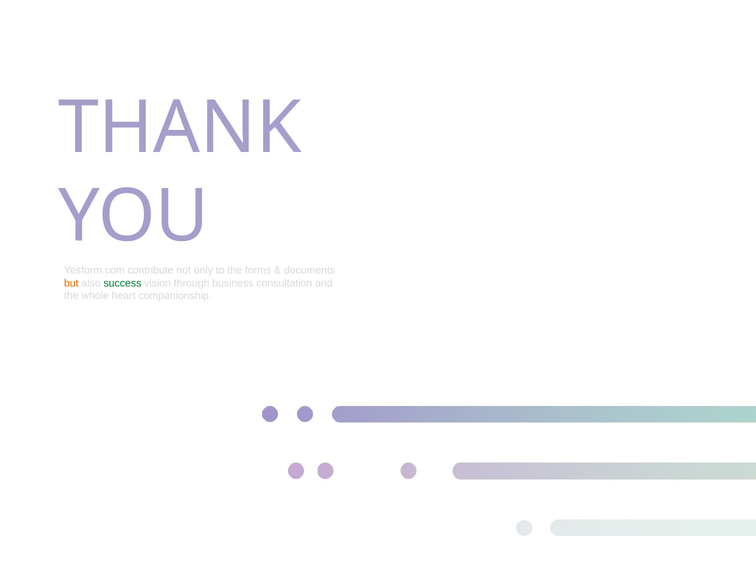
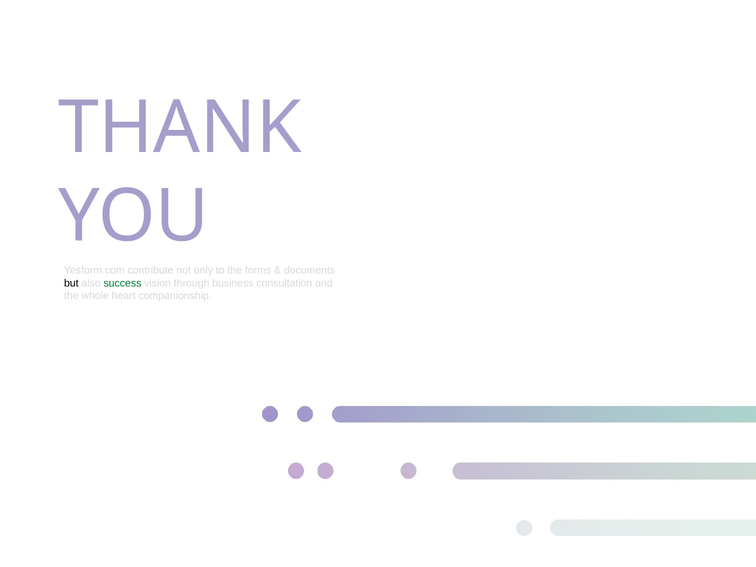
but colour: orange -> black
